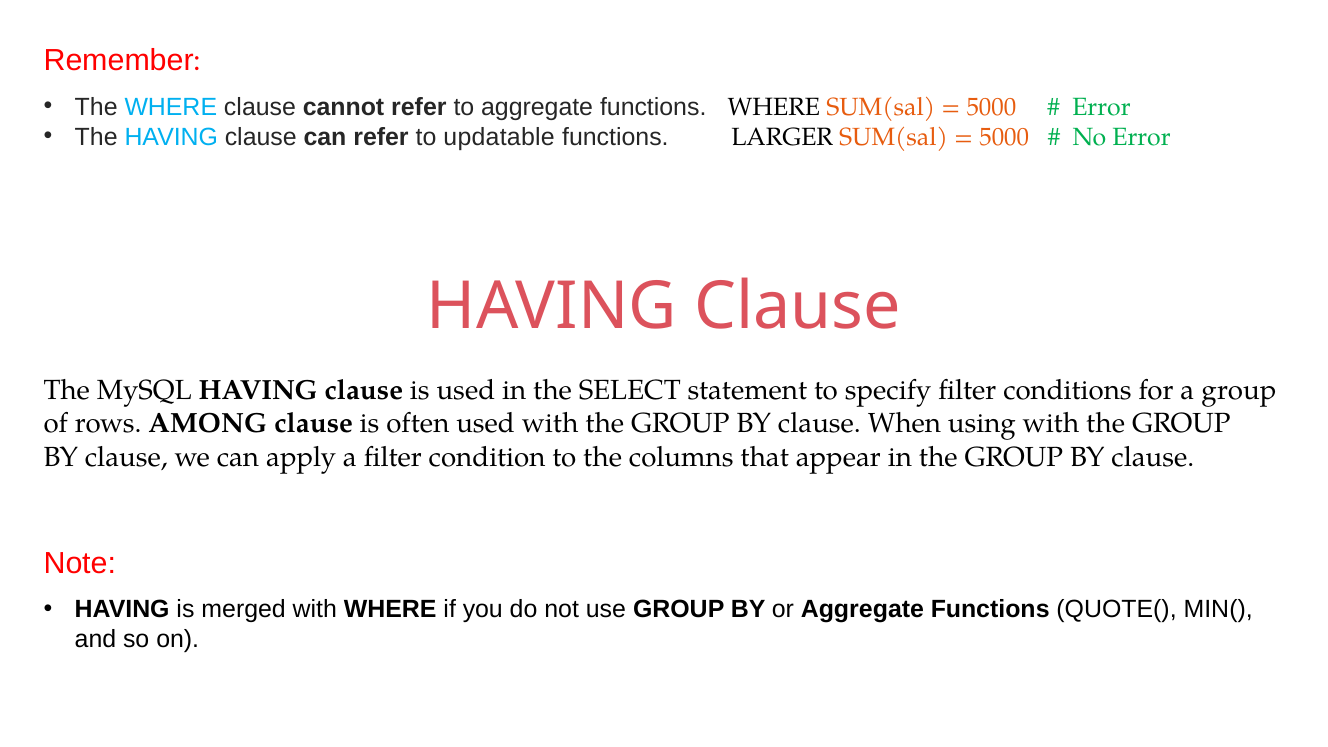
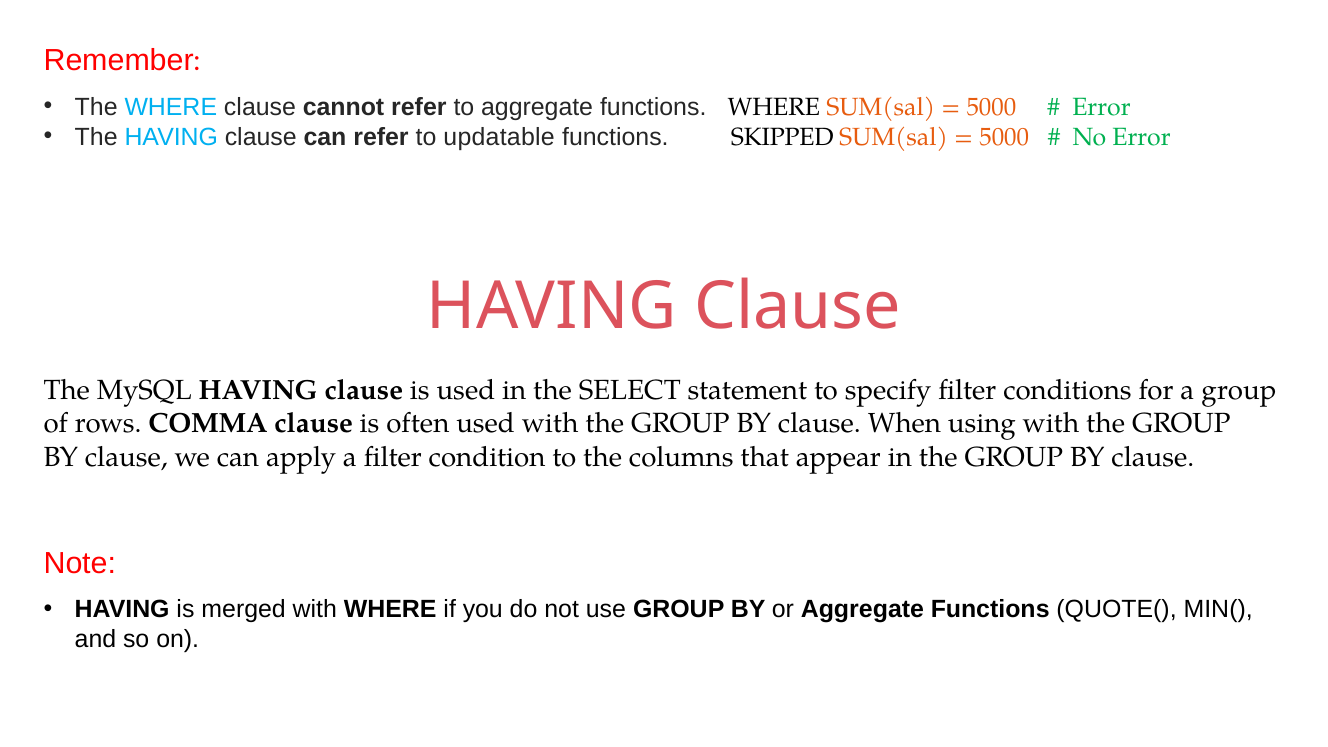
LARGER: LARGER -> SKIPPED
AMONG: AMONG -> COMMA
